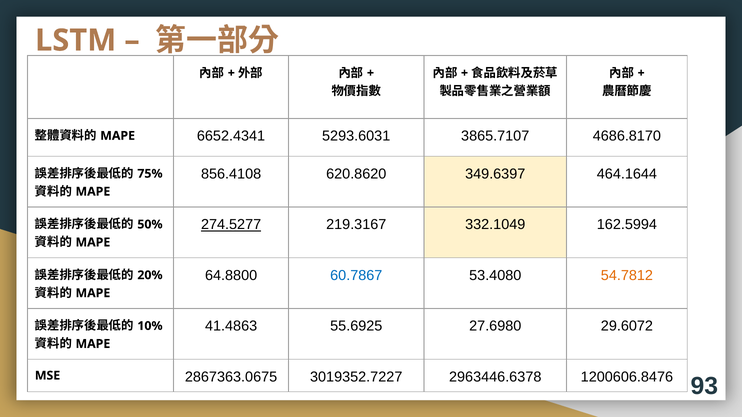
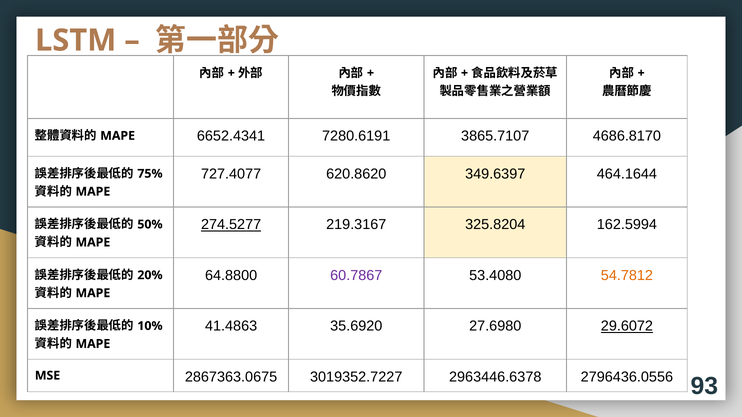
5293.6031: 5293.6031 -> 7280.6191
856.4108: 856.4108 -> 727.4077
332.1049: 332.1049 -> 325.8204
60.7867 colour: blue -> purple
55.6925: 55.6925 -> 35.6920
29.6072 underline: none -> present
1200606.8476: 1200606.8476 -> 2796436.0556
